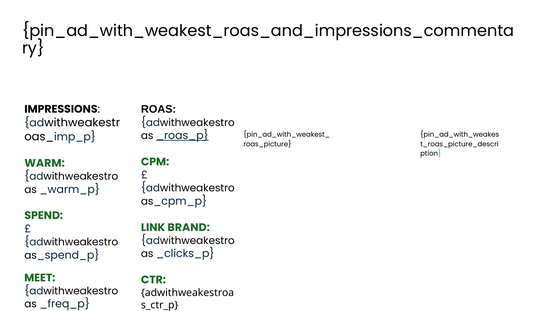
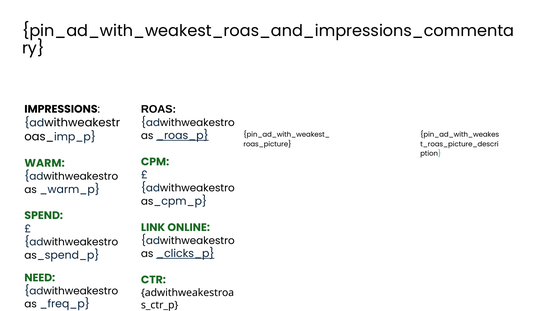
BRAND: BRAND -> ONLINE
_clicks_p underline: none -> present
MEET: MEET -> NEED
